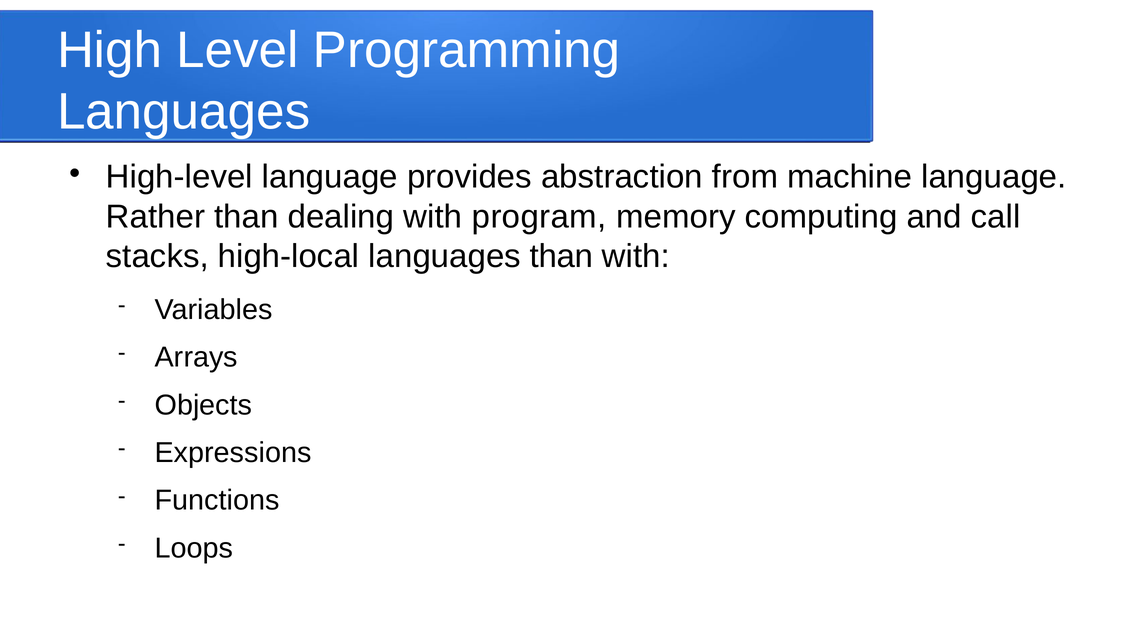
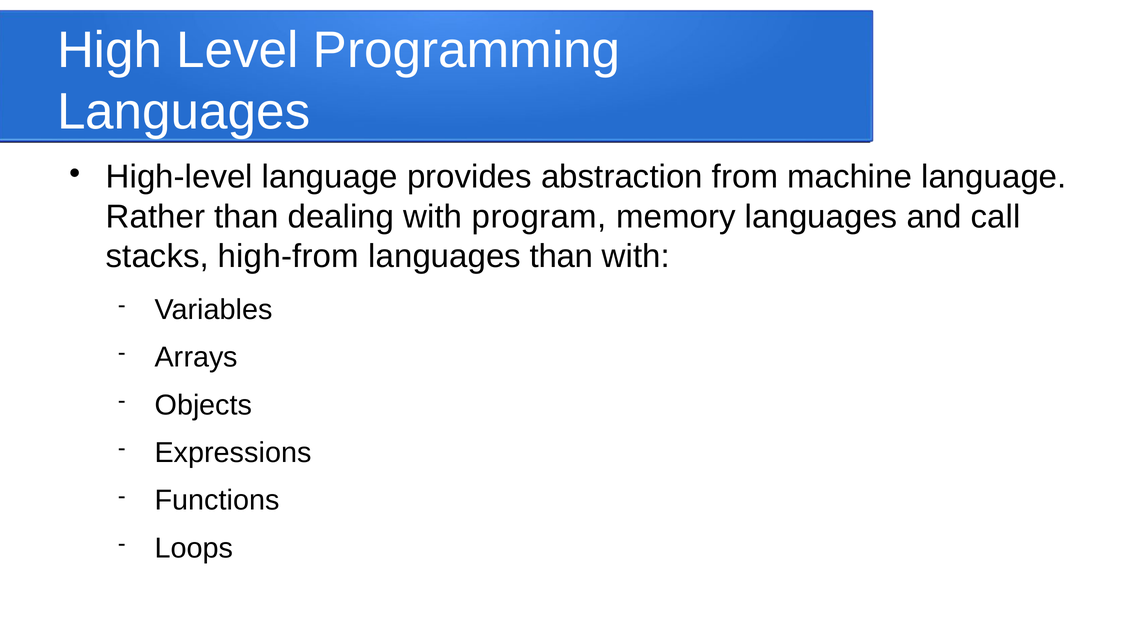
memory computing: computing -> languages
high-local: high-local -> high-from
